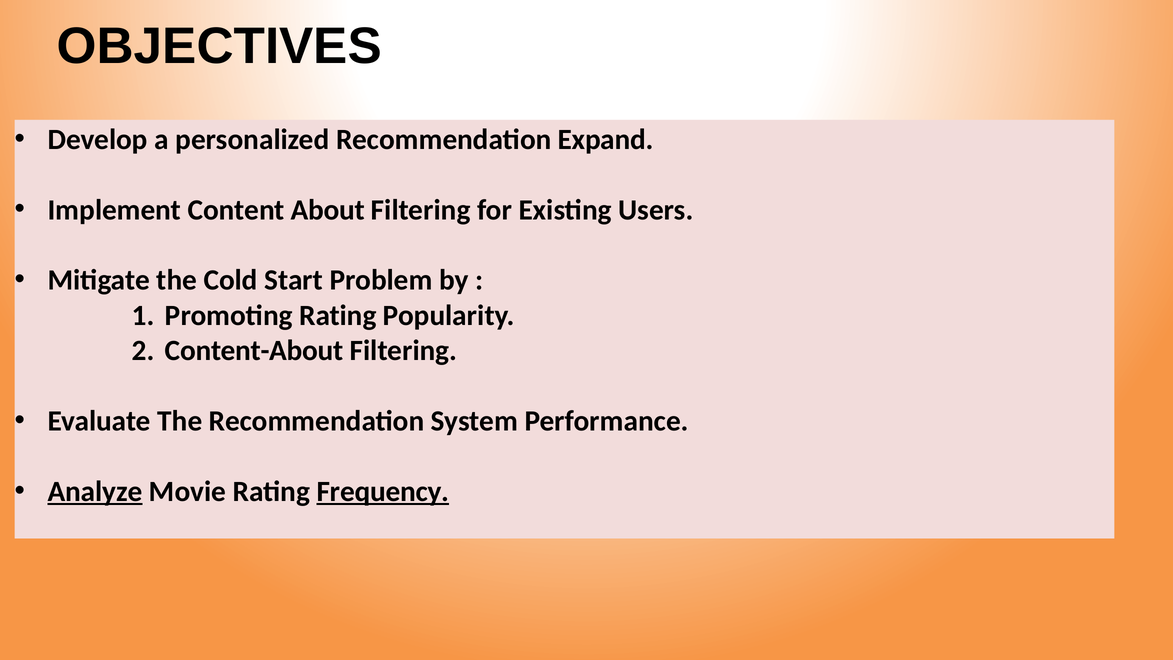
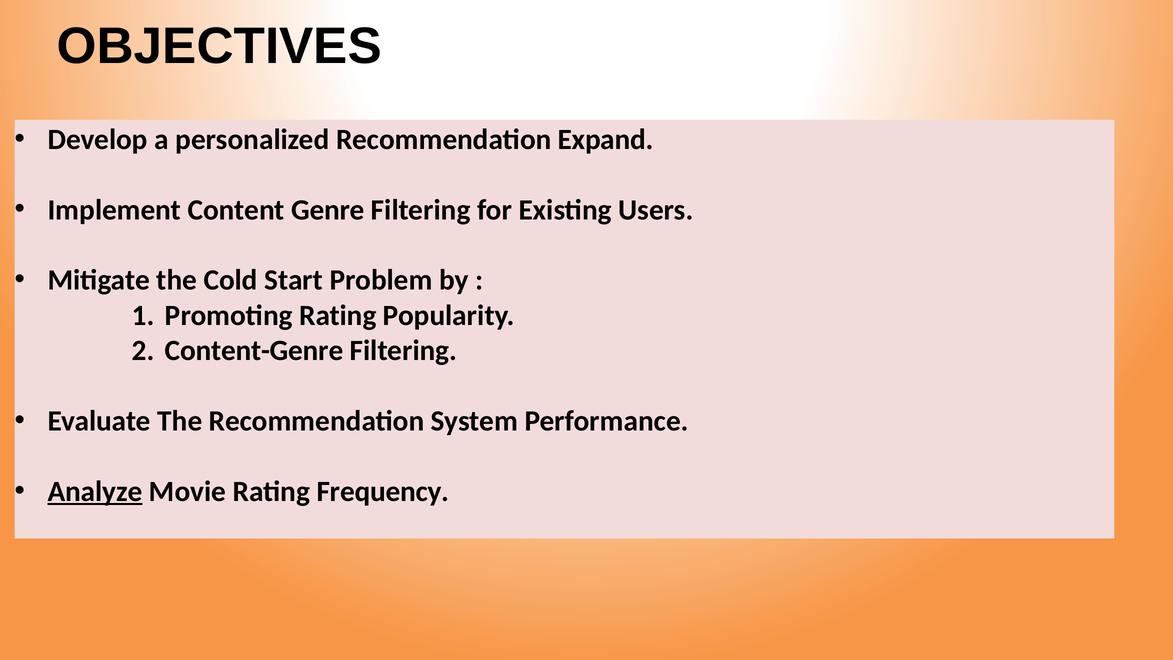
About: About -> Genre
Content-About: Content-About -> Content-Genre
Frequency underline: present -> none
